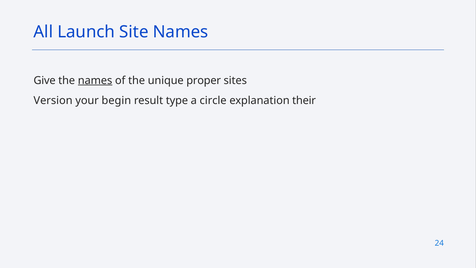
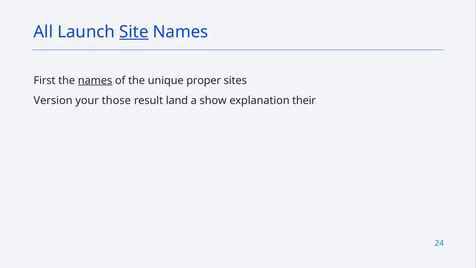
Site underline: none -> present
Give: Give -> First
begin: begin -> those
type: type -> land
circle: circle -> show
